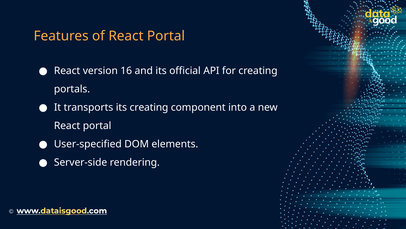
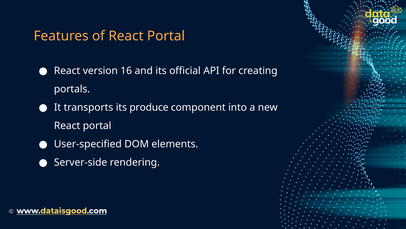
its creating: creating -> produce
